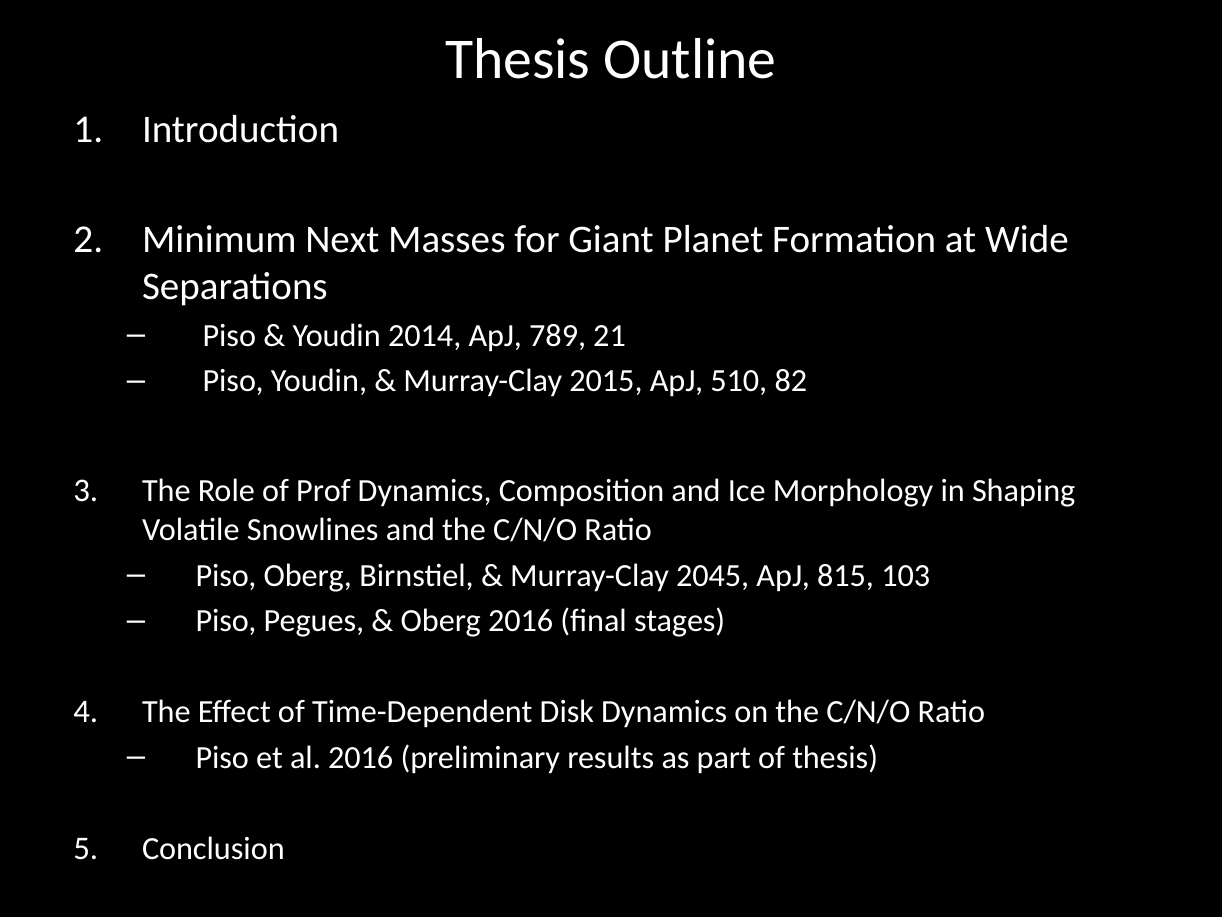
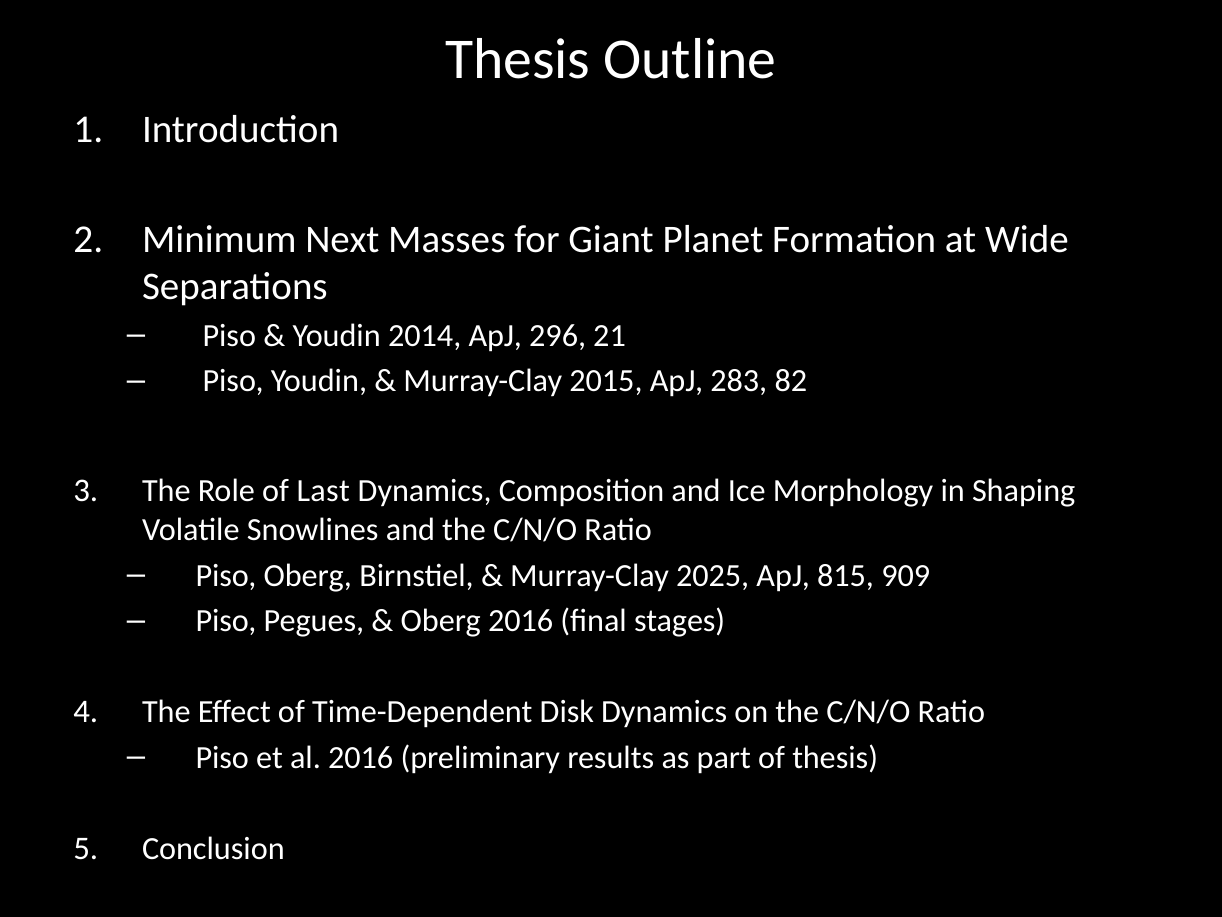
789: 789 -> 296
510: 510 -> 283
Prof: Prof -> Last
2045: 2045 -> 2025
103: 103 -> 909
